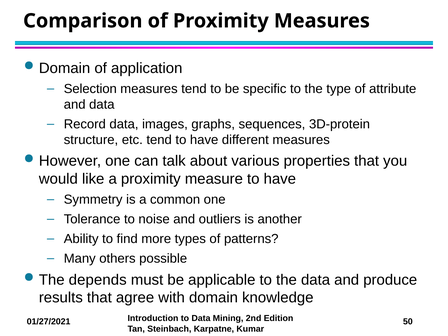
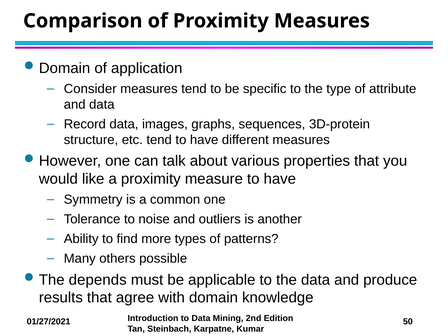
Selection: Selection -> Consider
